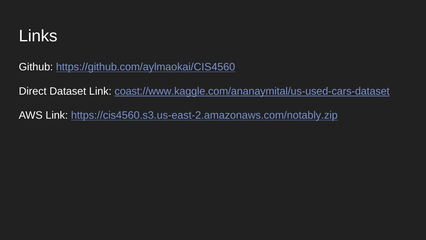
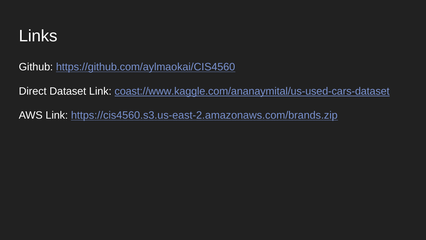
https://cis4560.s3.us-east-2.amazonaws.com/notably.zip: https://cis4560.s3.us-east-2.amazonaws.com/notably.zip -> https://cis4560.s3.us-east-2.amazonaws.com/brands.zip
